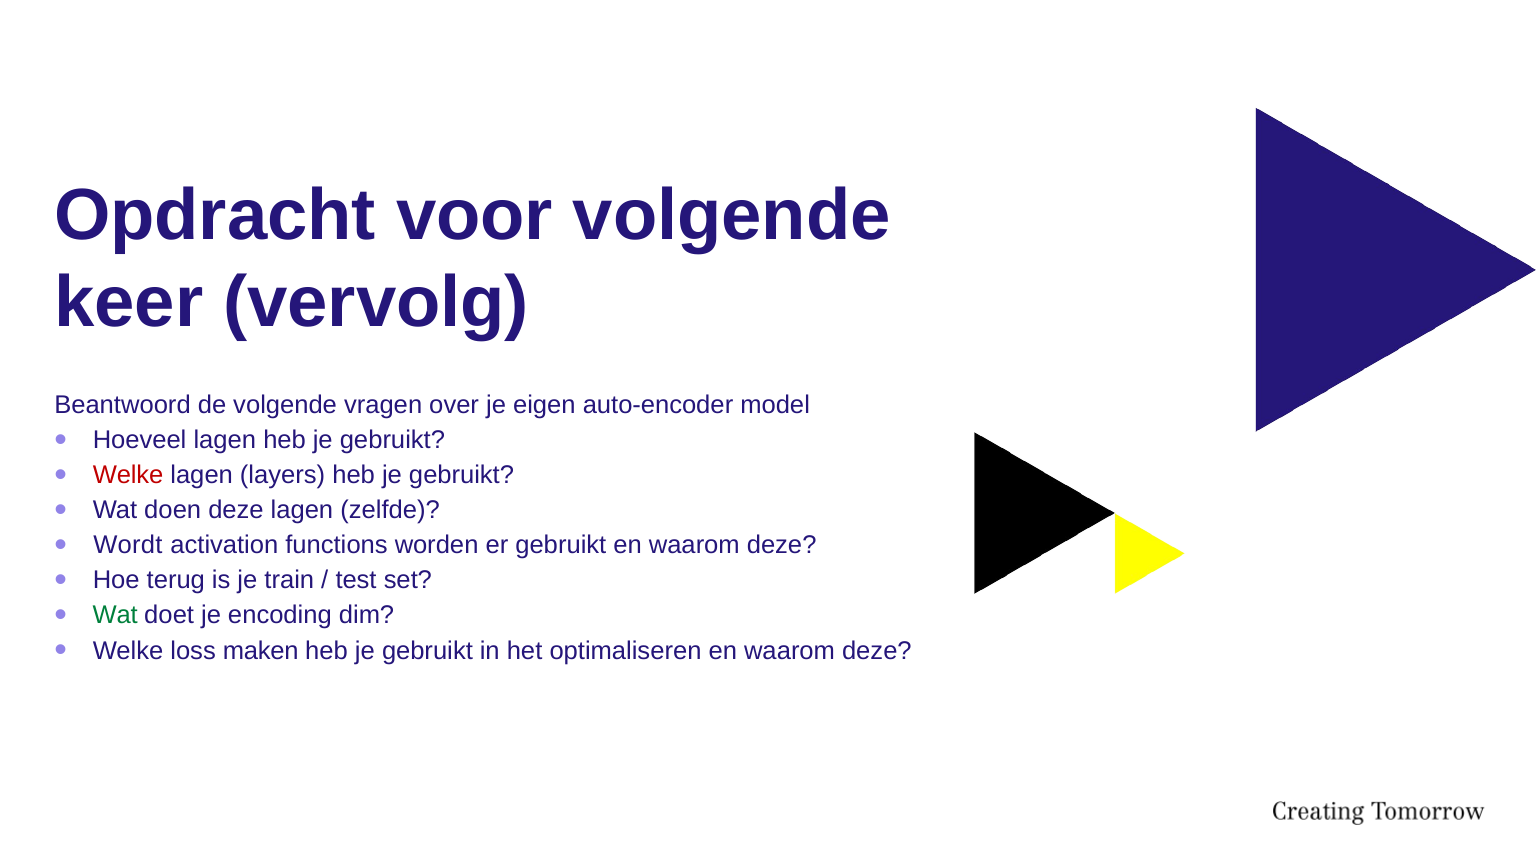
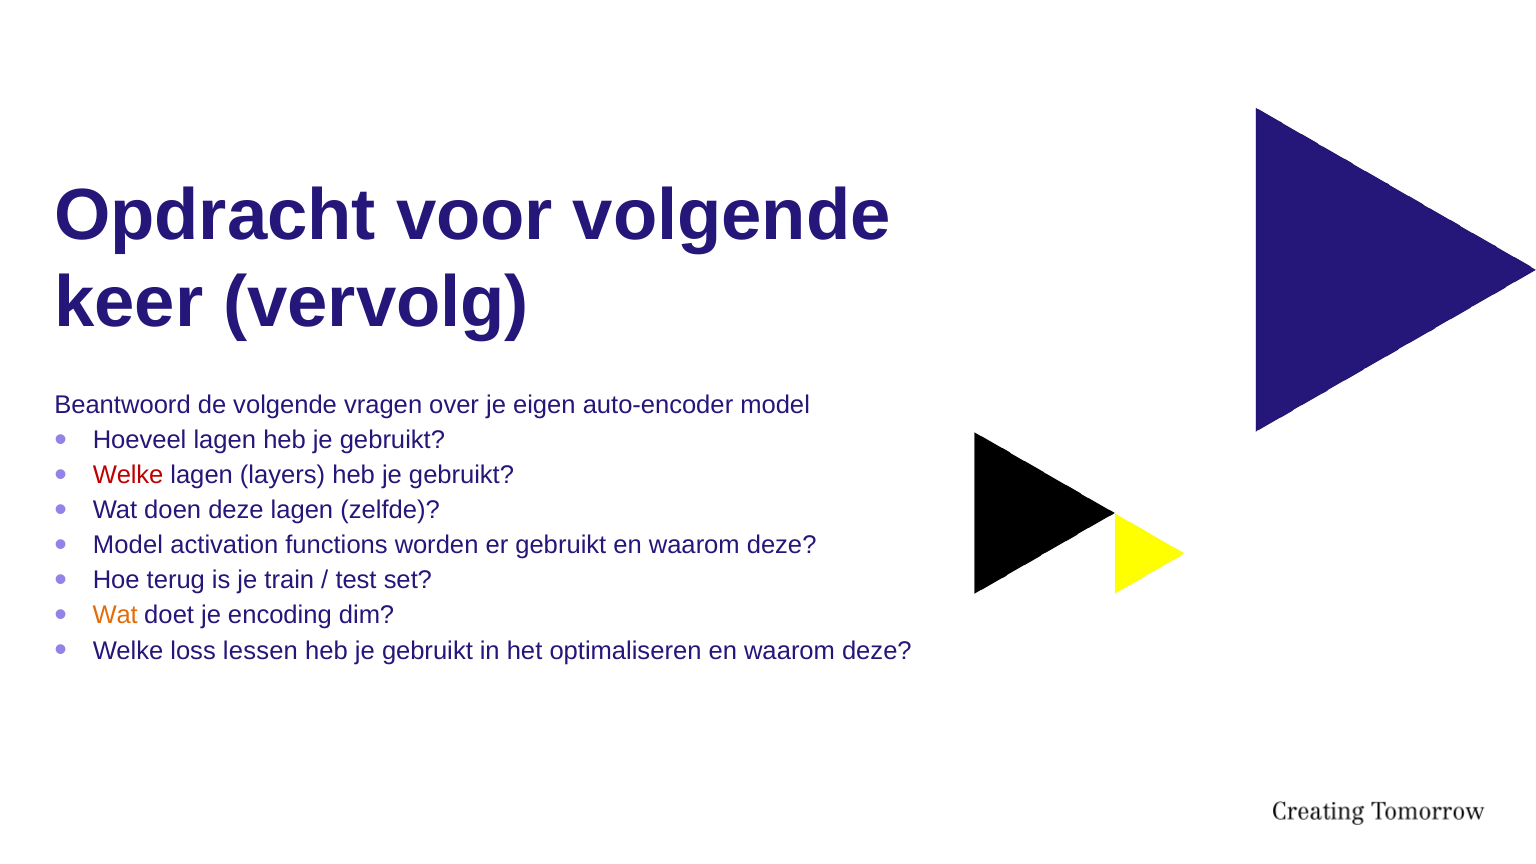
Wordt at (128, 546): Wordt -> Model
Wat at (115, 616) colour: green -> orange
maken: maken -> lessen
